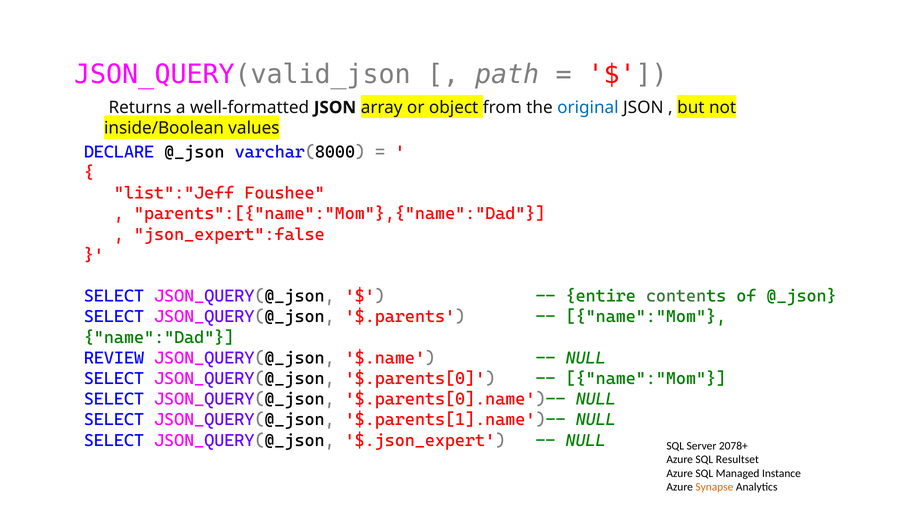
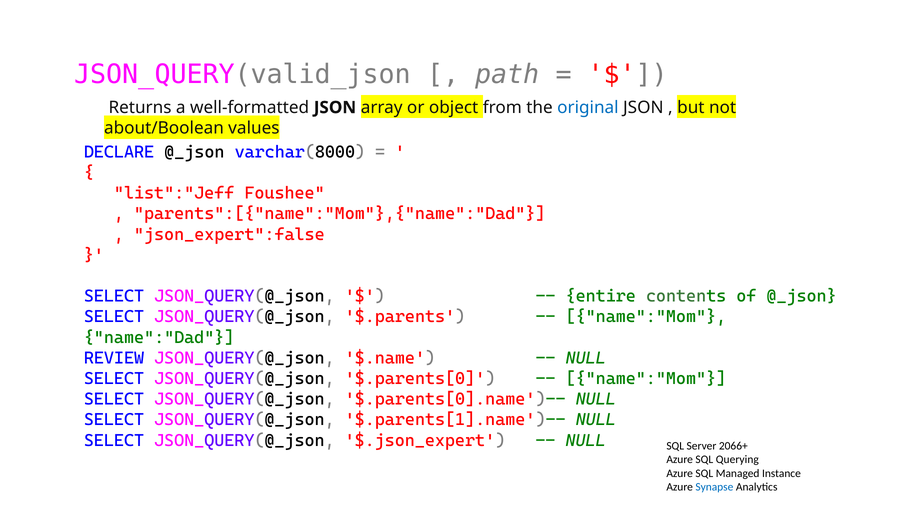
inside/Boolean: inside/Boolean -> about/Boolean
2078+: 2078+ -> 2066+
Resultset: Resultset -> Querying
Synapse colour: orange -> blue
